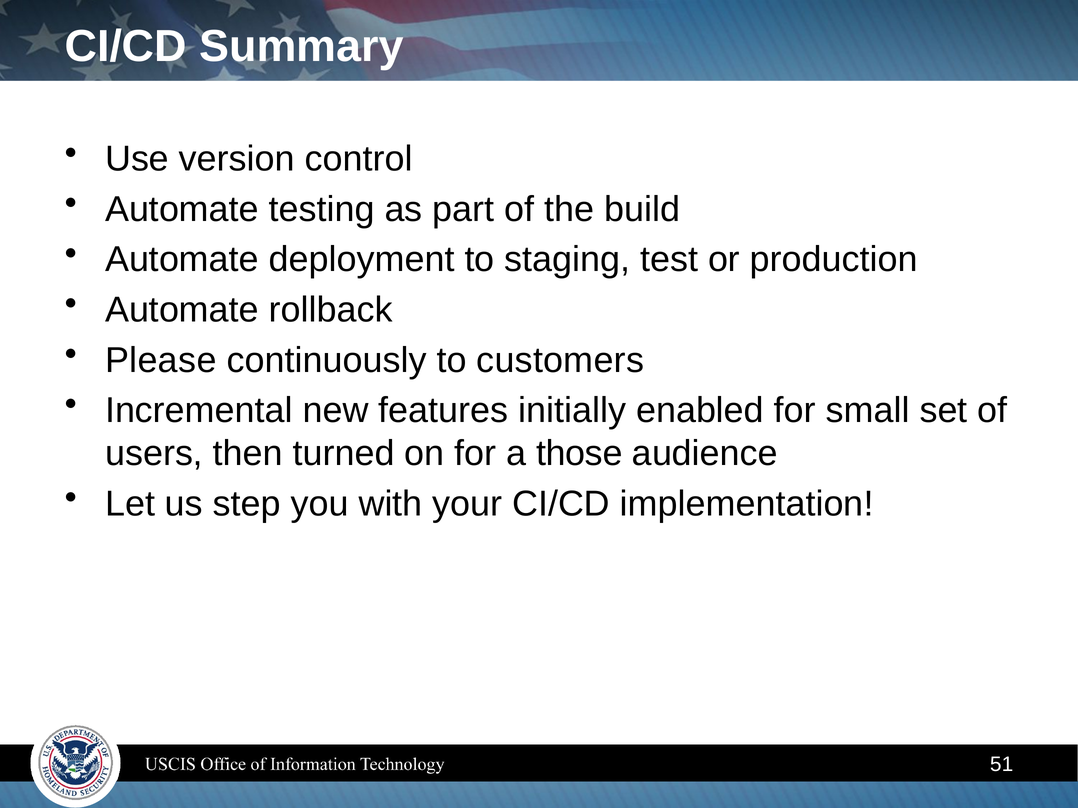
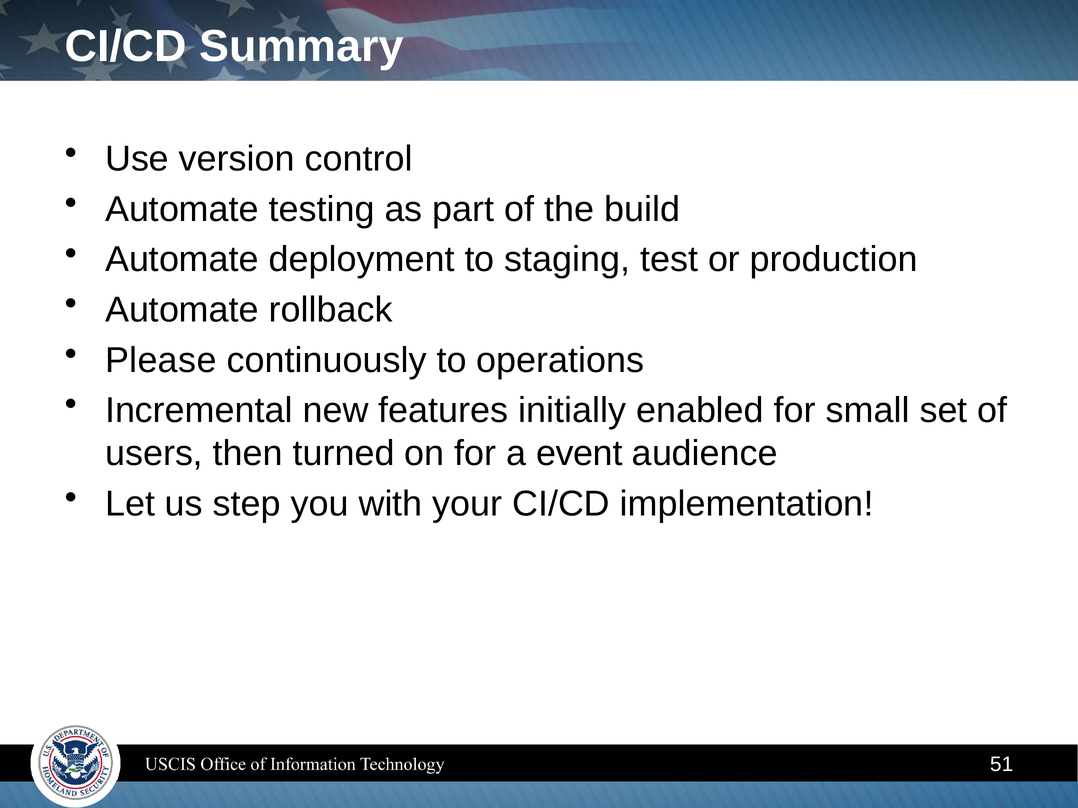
customers: customers -> operations
those: those -> event
